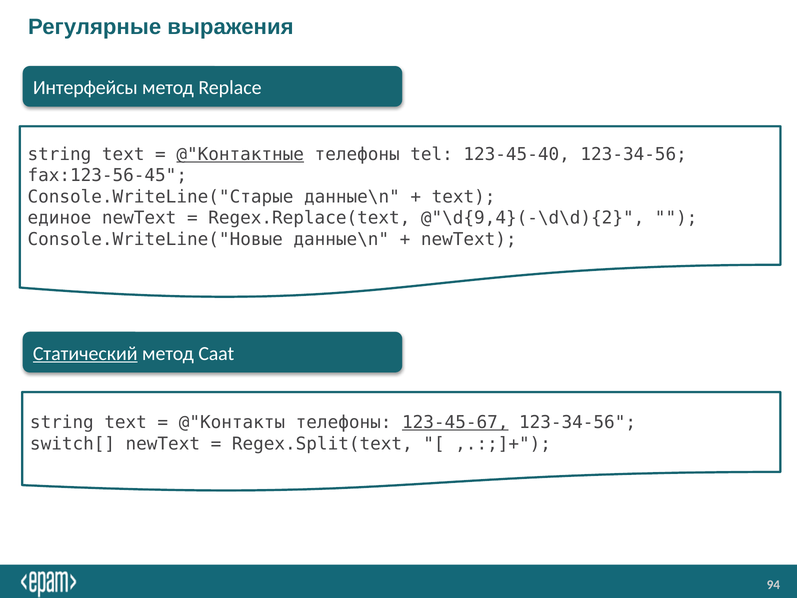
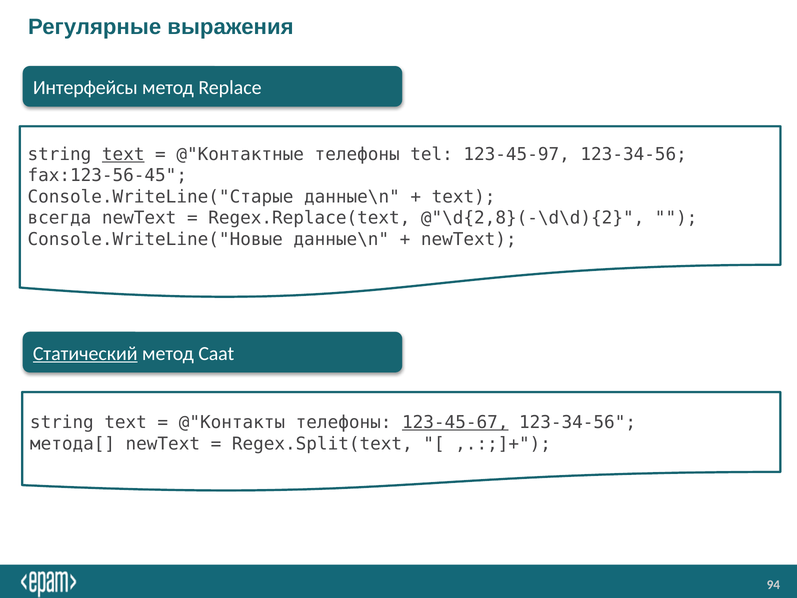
text at (123, 154) underline: none -> present
@"Контактные underline: present -> none
123-45-40: 123-45-40 -> 123-45-97
единое: единое -> всегда
@"\d{9,4}(-\d\d){2: @"\d{9,4}(-\d\d){2 -> @"\d{2,8}(-\d\d){2
switch[: switch[ -> метода[
